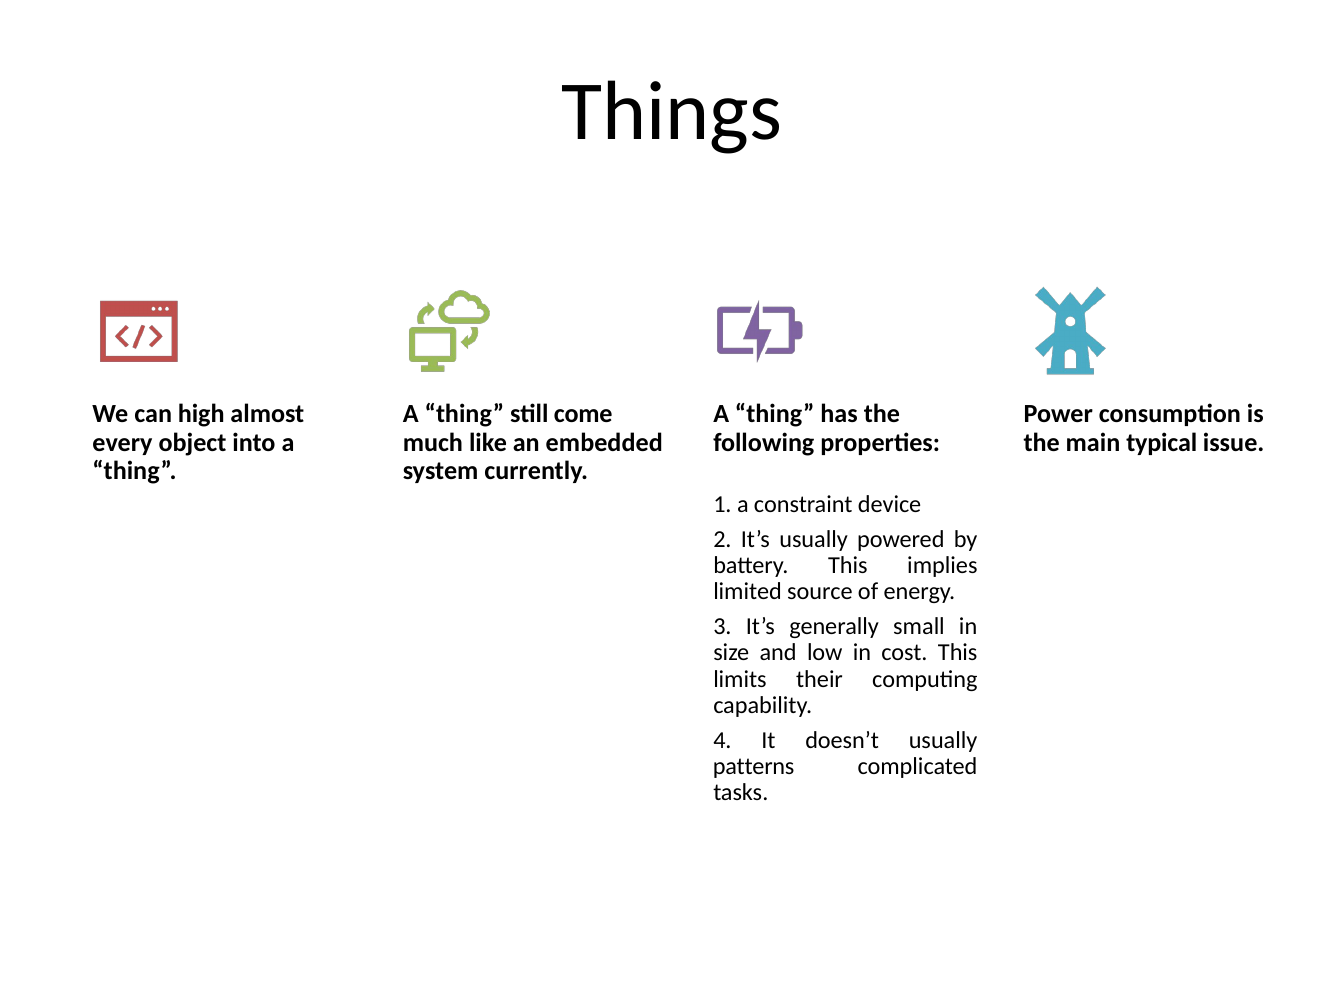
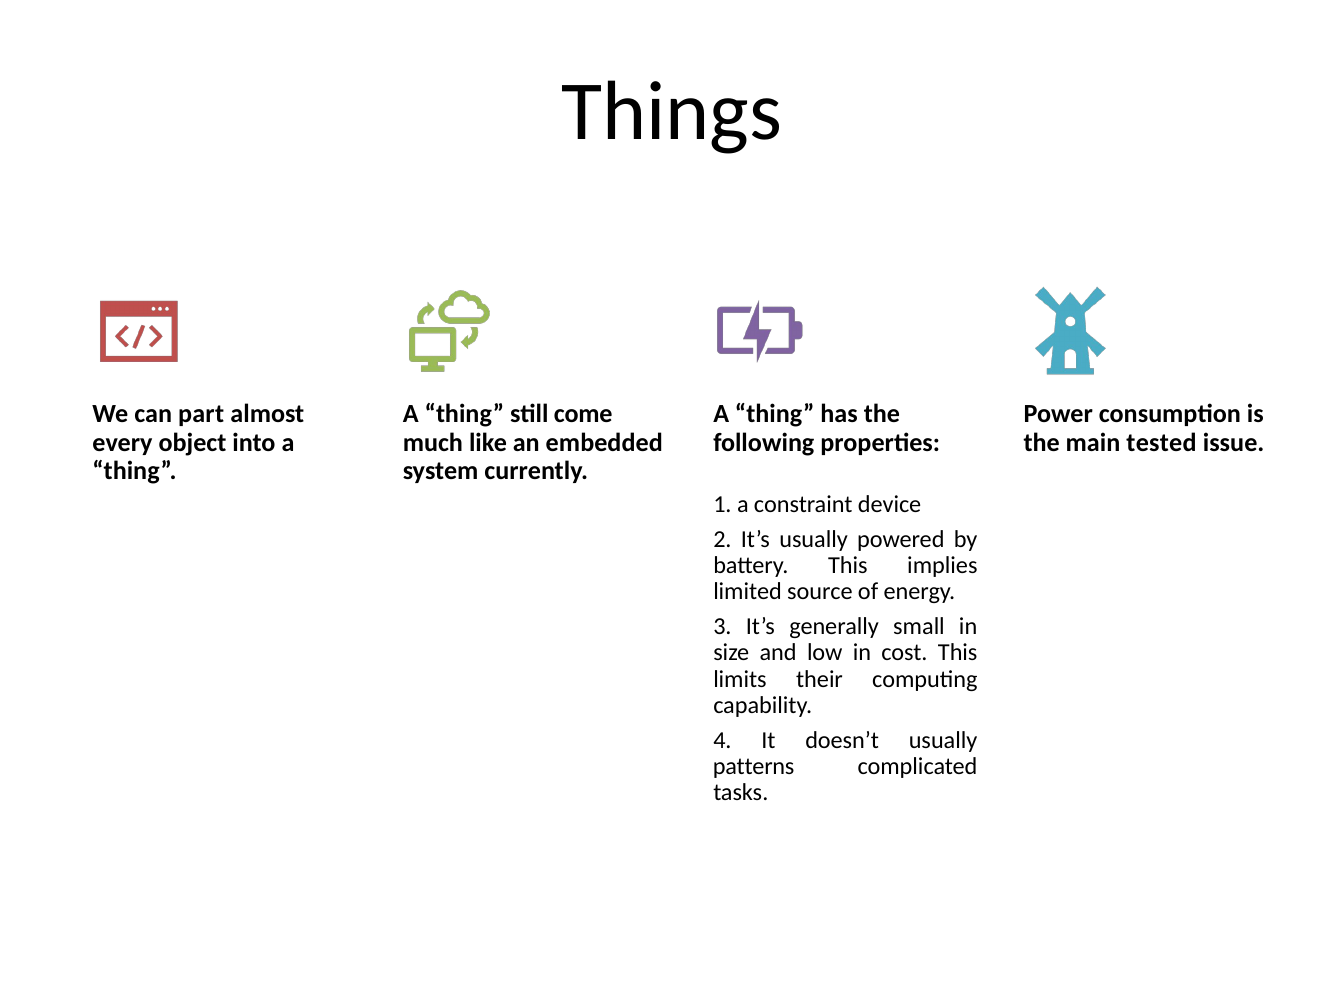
high: high -> part
typical: typical -> tested
